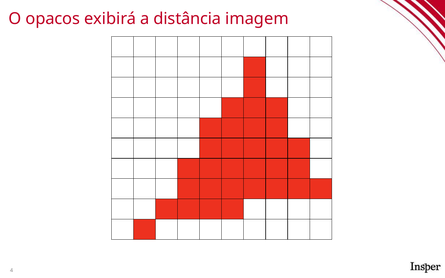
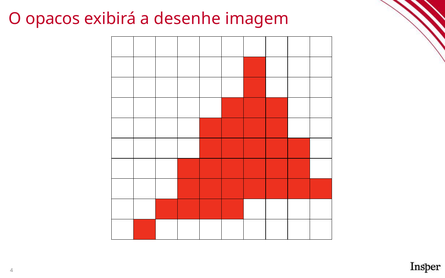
distância: distância -> desenhe
